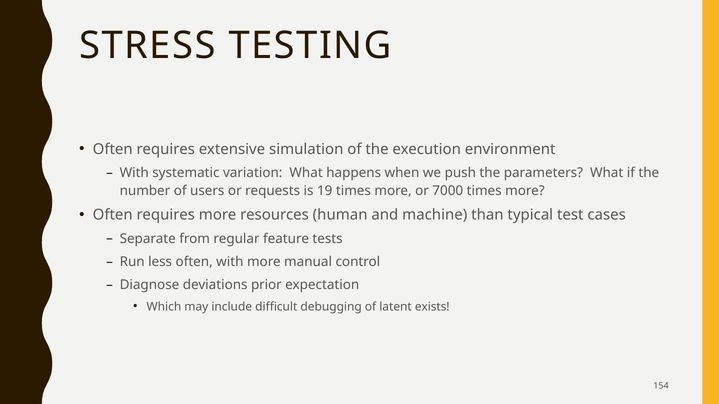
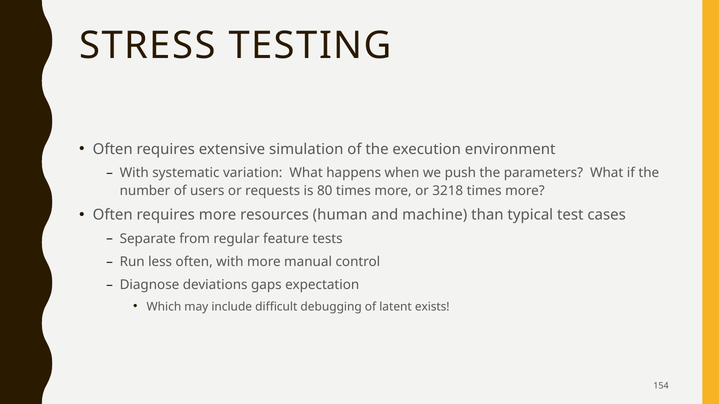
19: 19 -> 80
7000: 7000 -> 3218
prior: prior -> gaps
